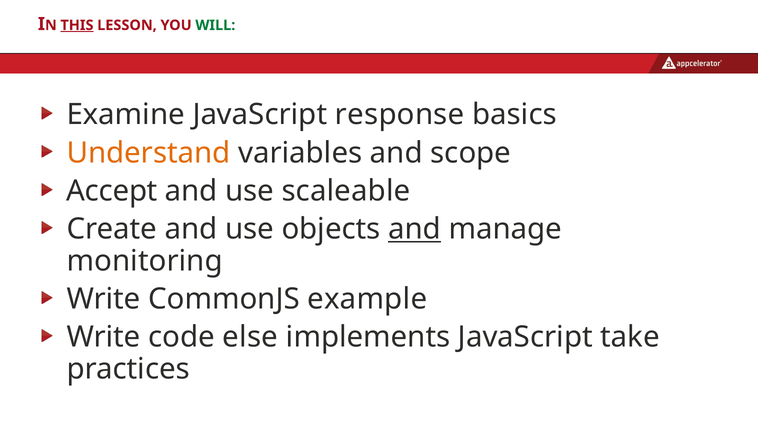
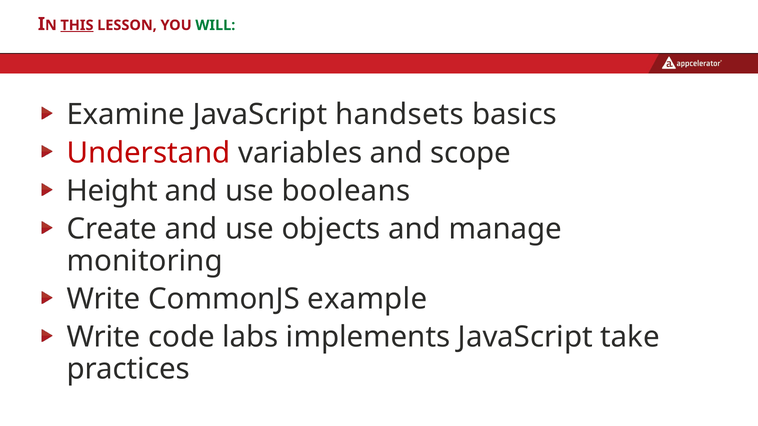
response: response -> handsets
Understand colour: orange -> red
Accept: Accept -> Height
scaleable: scaleable -> booleans
and at (415, 229) underline: present -> none
else: else -> labs
